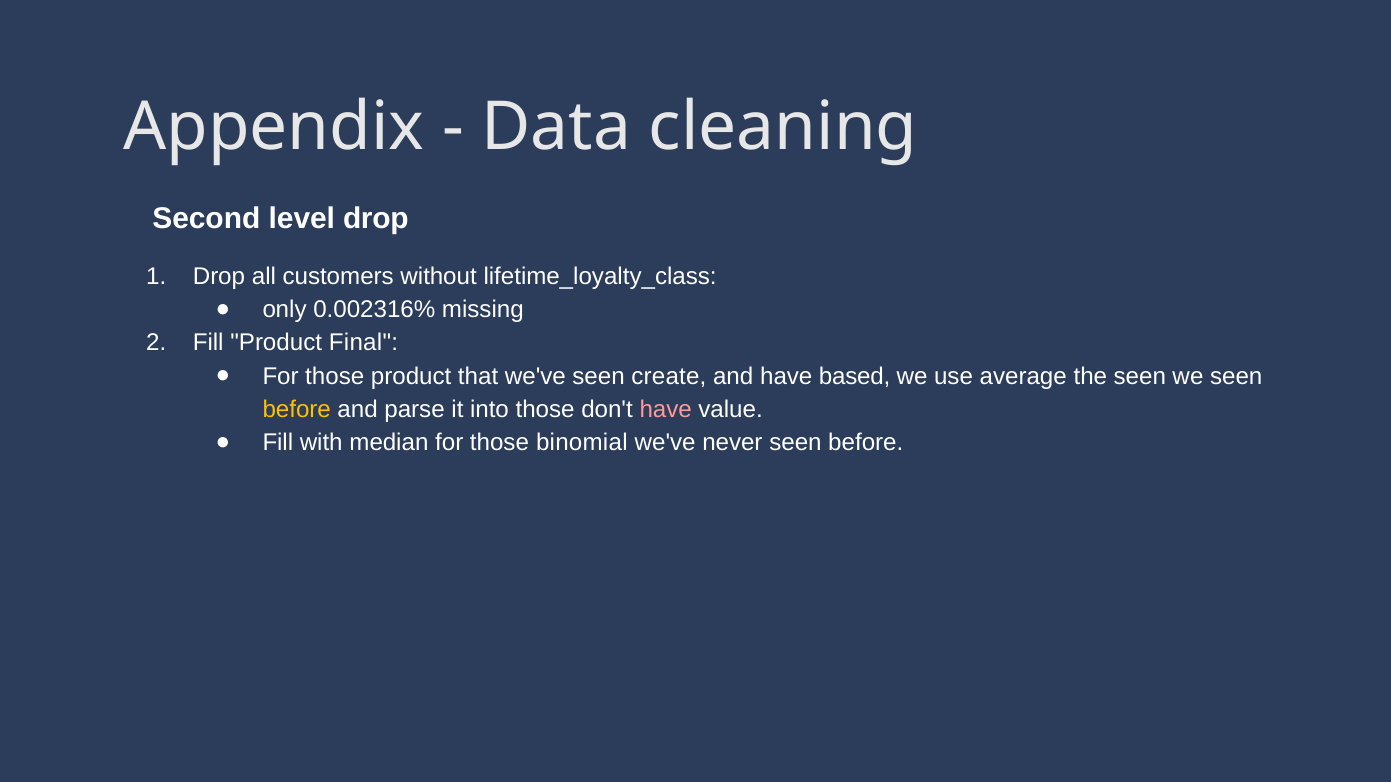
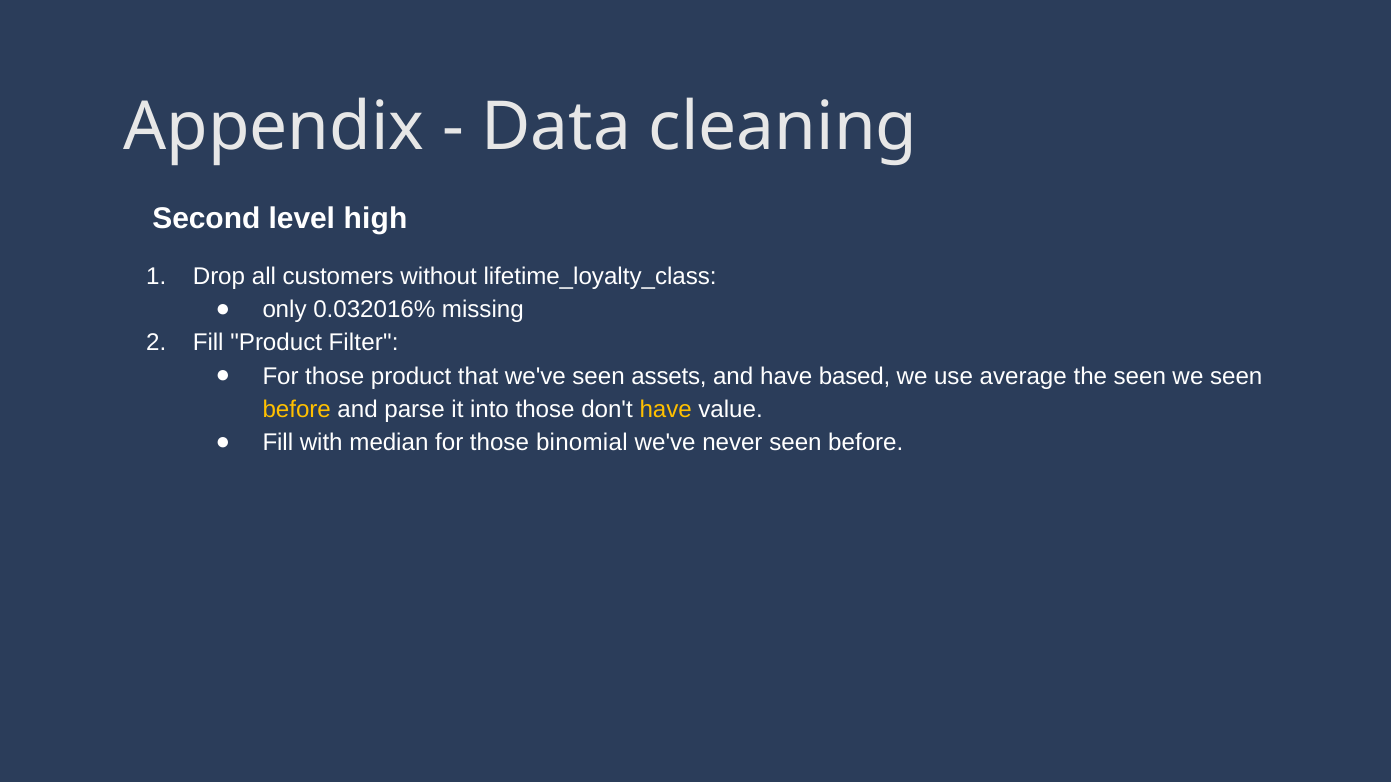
level drop: drop -> high
0.002316%: 0.002316% -> 0.032016%
Final: Final -> Filter
create: create -> assets
have at (666, 410) colour: pink -> yellow
